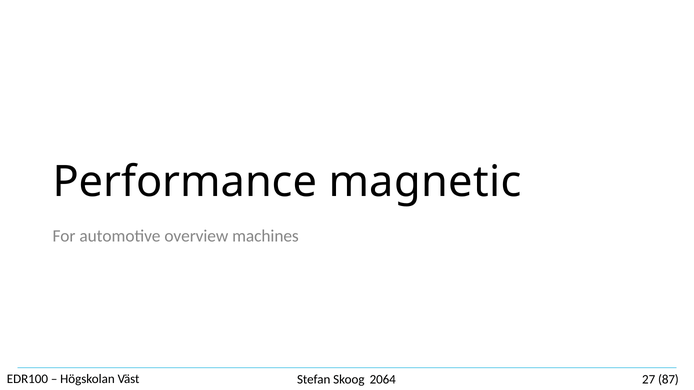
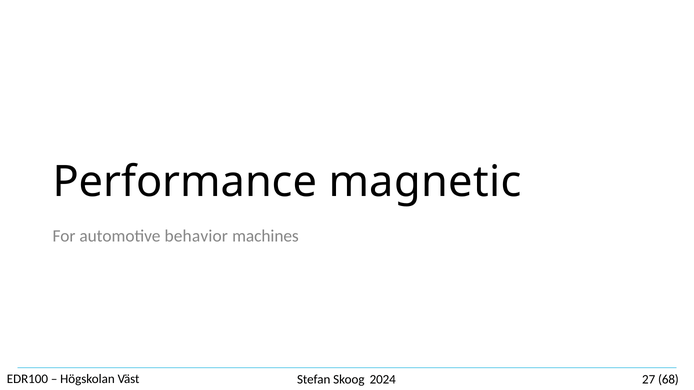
overview: overview -> behavior
2064: 2064 -> 2024
87: 87 -> 68
